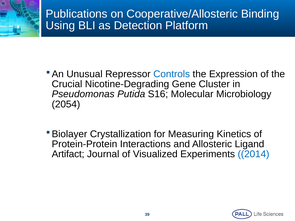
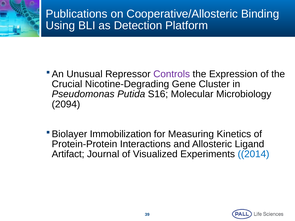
Controls colour: blue -> purple
2054: 2054 -> 2094
Crystallization: Crystallization -> Immobilization
